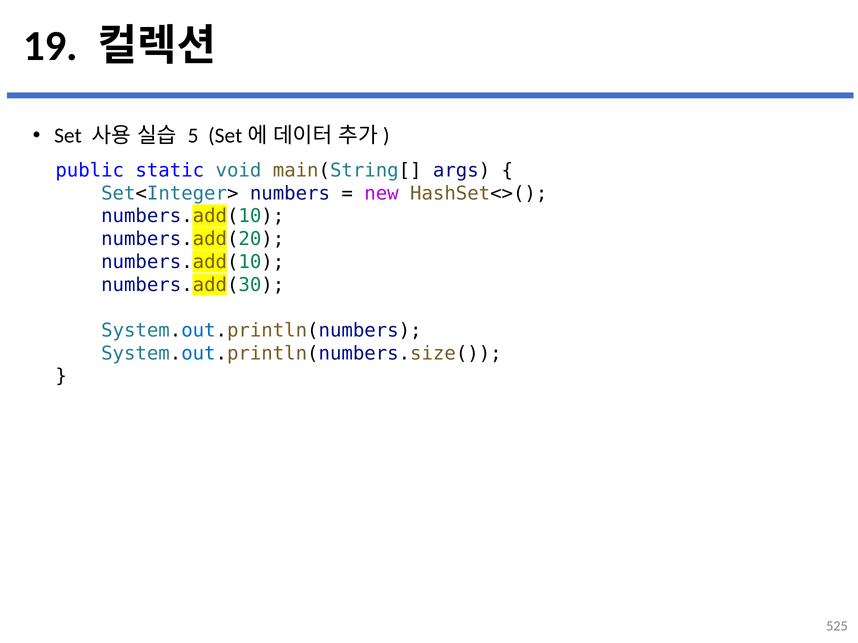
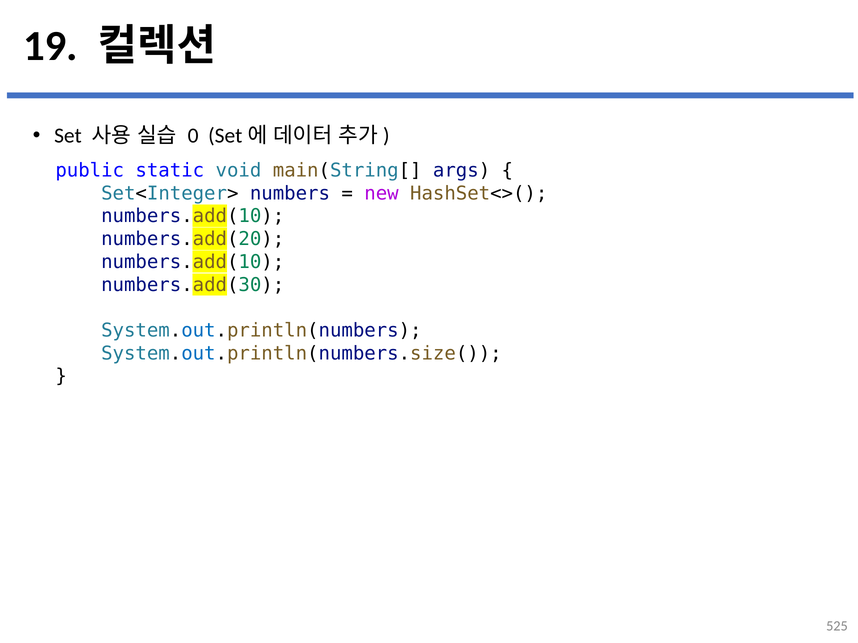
5: 5 -> 0
